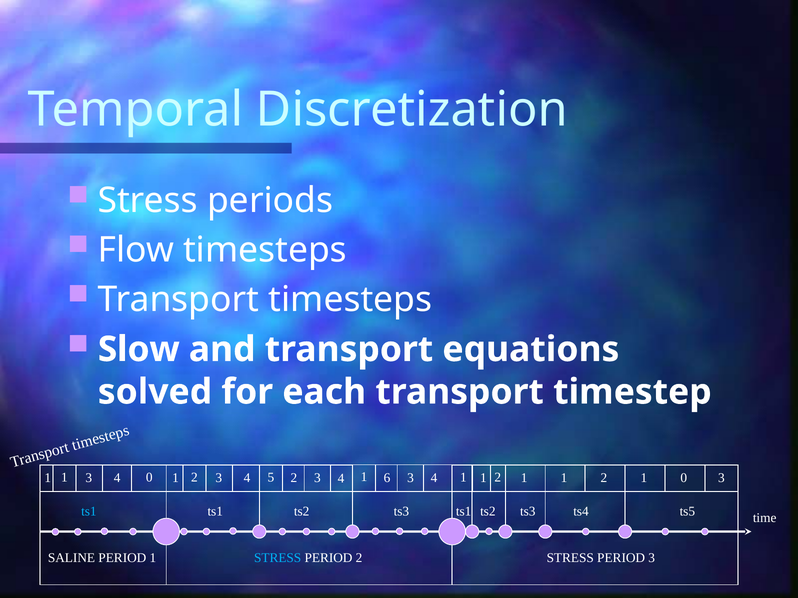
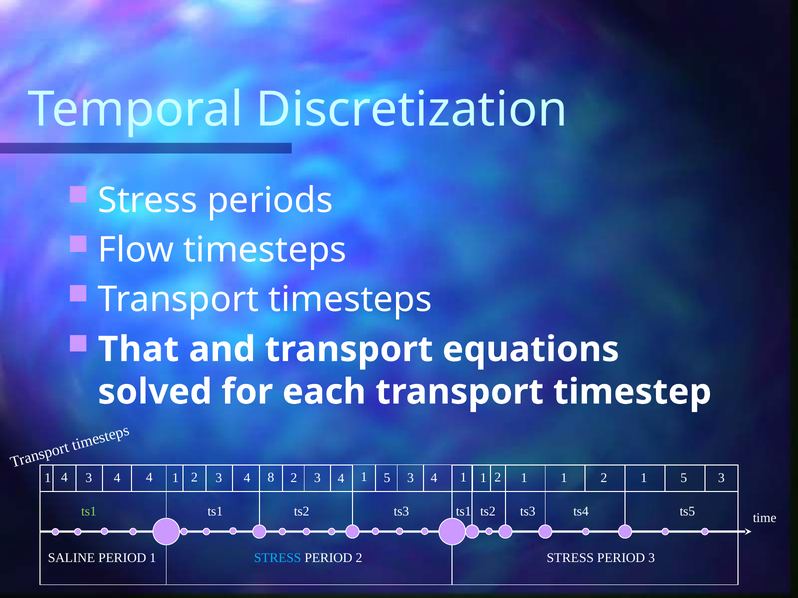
Slow: Slow -> That
2 1 0: 0 -> 5
1 at (64, 478): 1 -> 4
4 0: 0 -> 4
5: 5 -> 8
3 1 6: 6 -> 5
ts1 at (89, 512) colour: light blue -> light green
